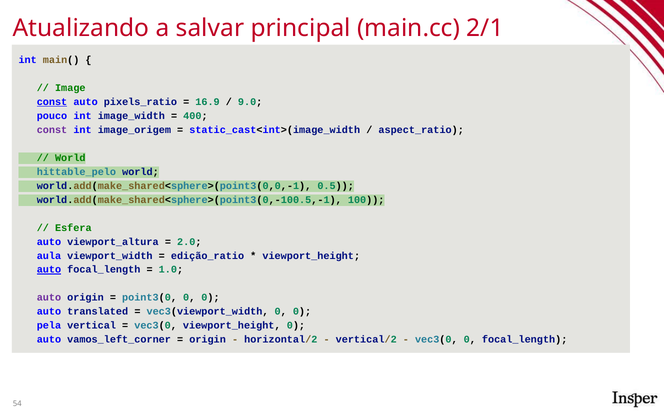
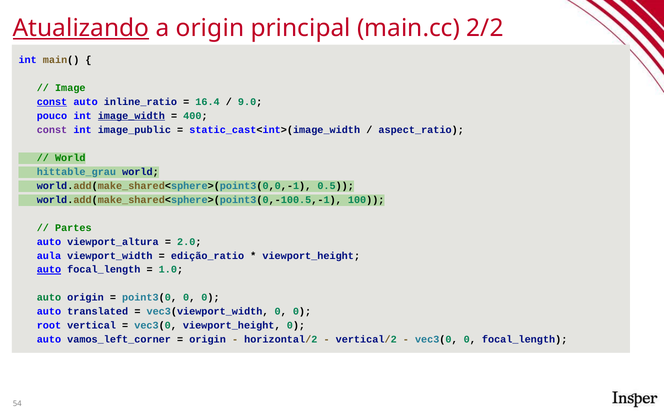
Atualizando underline: none -> present
a salvar: salvar -> origin
2/1: 2/1 -> 2/2
pixels_ratio: pixels_ratio -> inline_ratio
16.9: 16.9 -> 16.4
image_width underline: none -> present
image_origem: image_origem -> image_public
hittable_pelo: hittable_pelo -> hittable_grau
Esfera: Esfera -> Partes
auto at (49, 298) colour: purple -> green
pela: pela -> root
